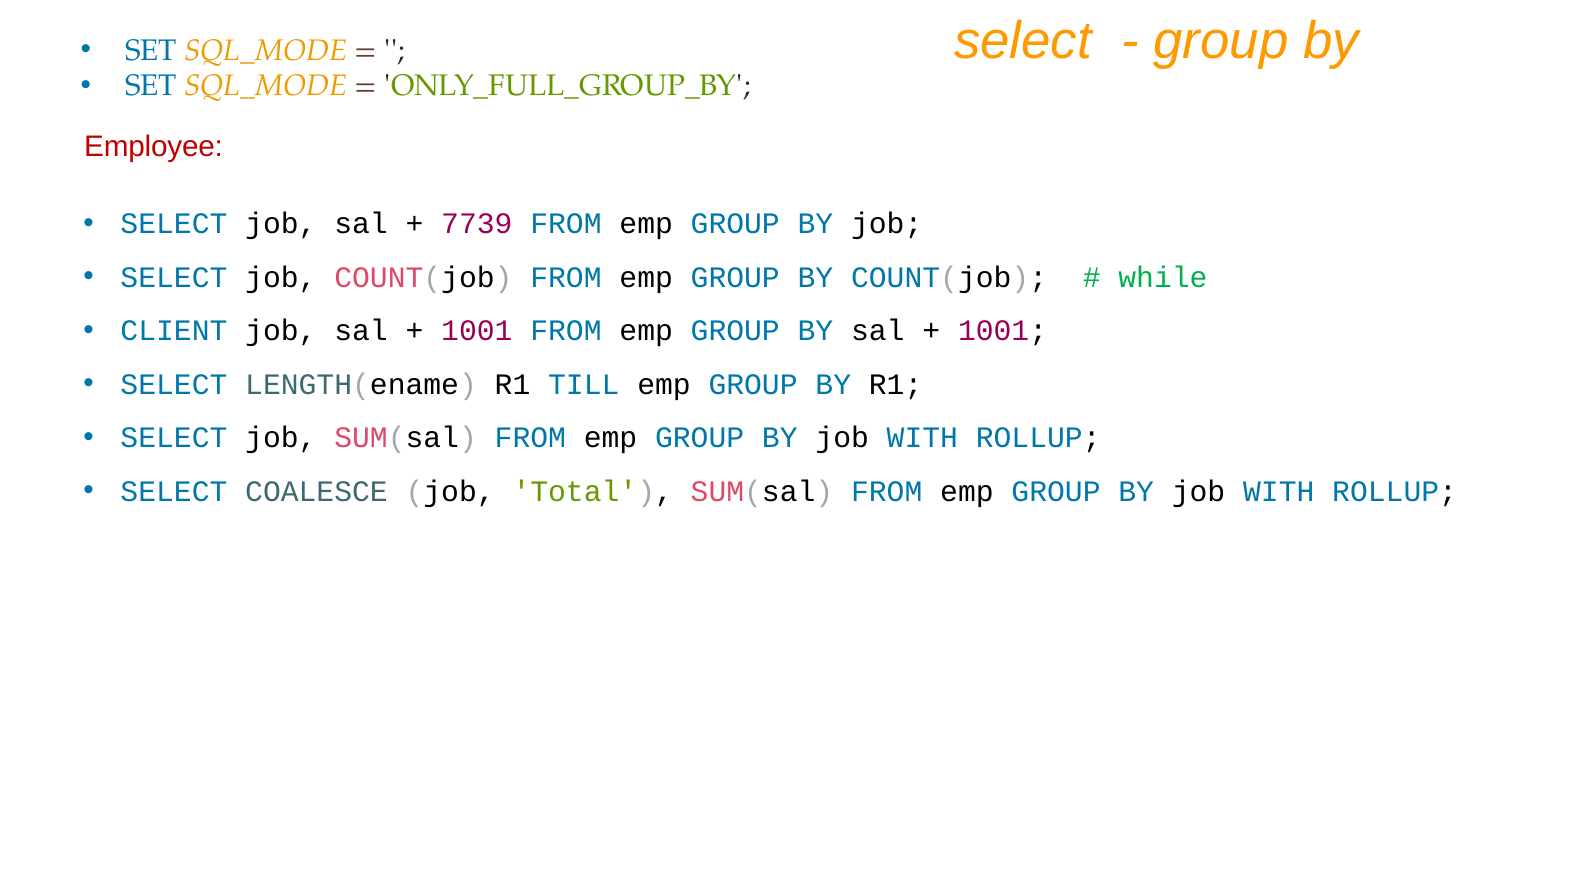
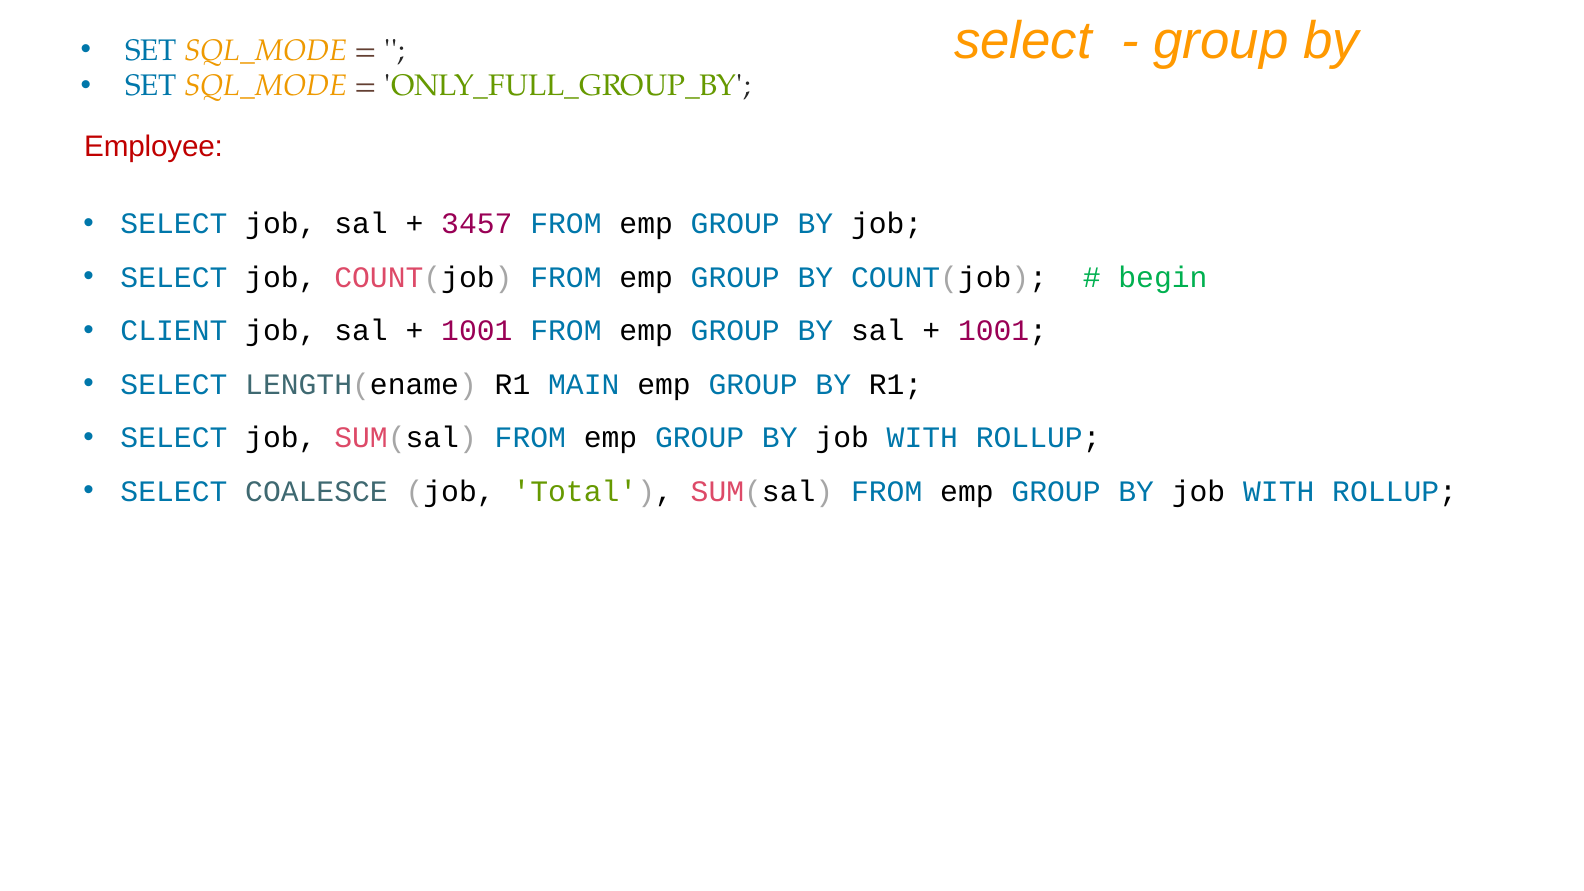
7739: 7739 -> 3457
while: while -> begin
TILL: TILL -> MAIN
